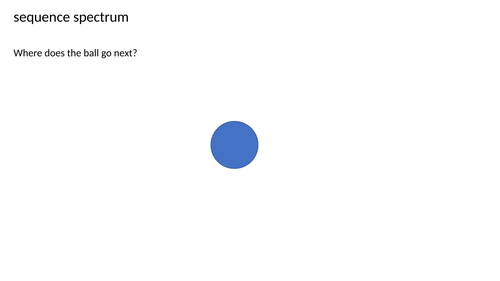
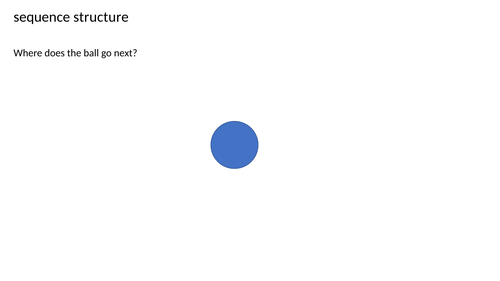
spectrum: spectrum -> structure
